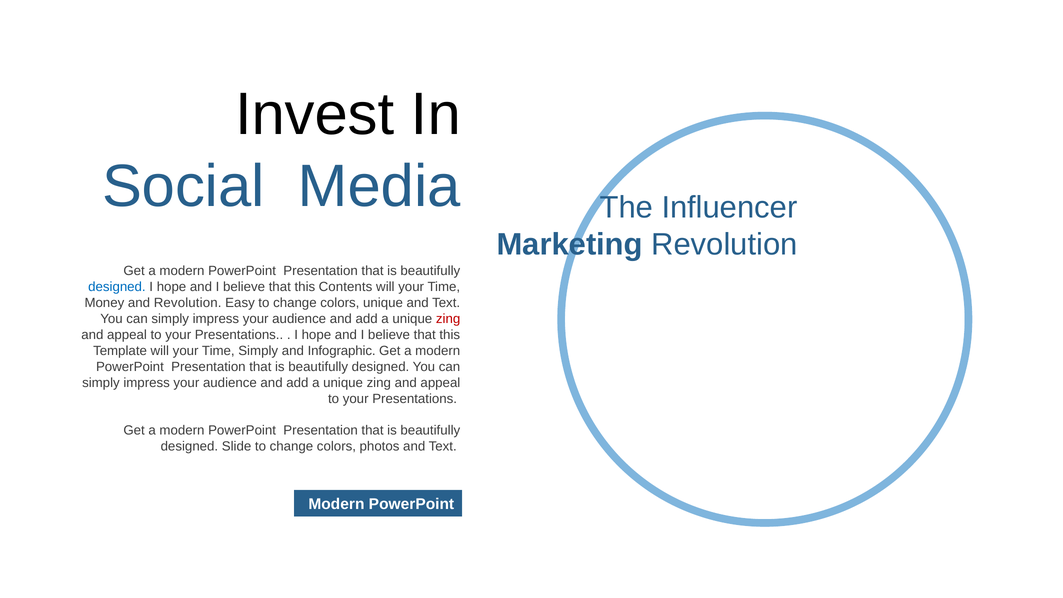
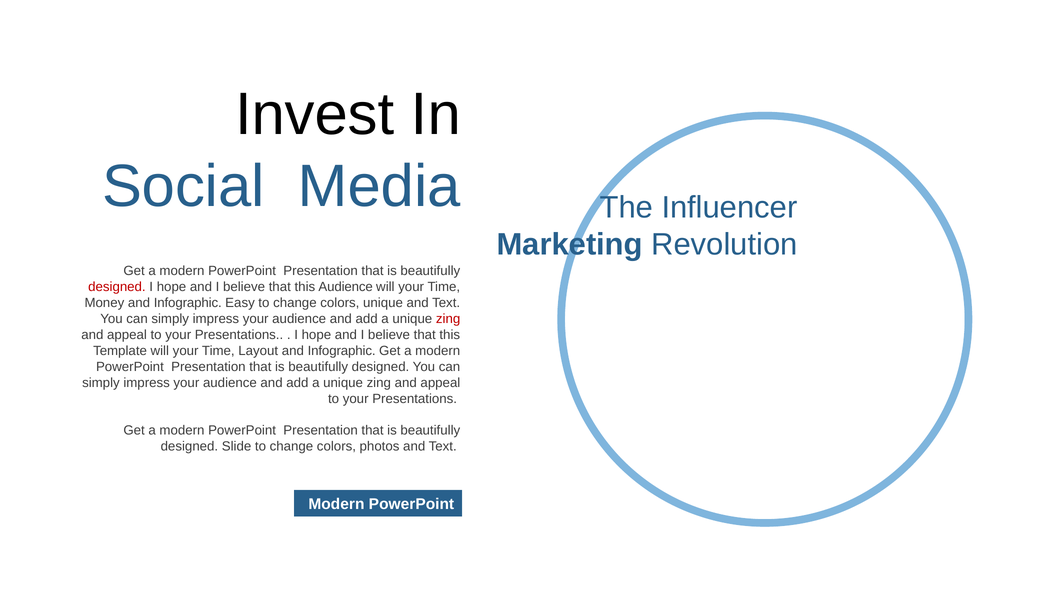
designed at (117, 287) colour: blue -> red
this Contents: Contents -> Audience
Money and Revolution: Revolution -> Infographic
Time Simply: Simply -> Layout
